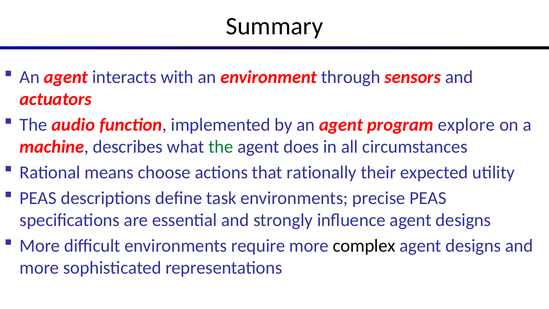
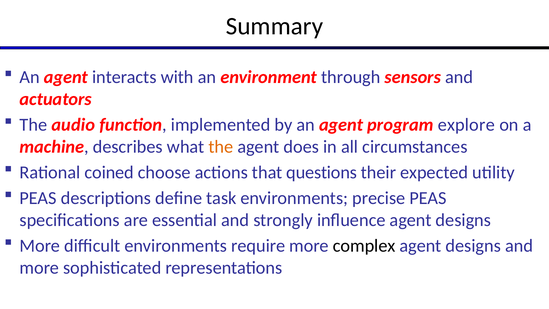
the at (221, 147) colour: green -> orange
means: means -> coined
rationally: rationally -> questions
